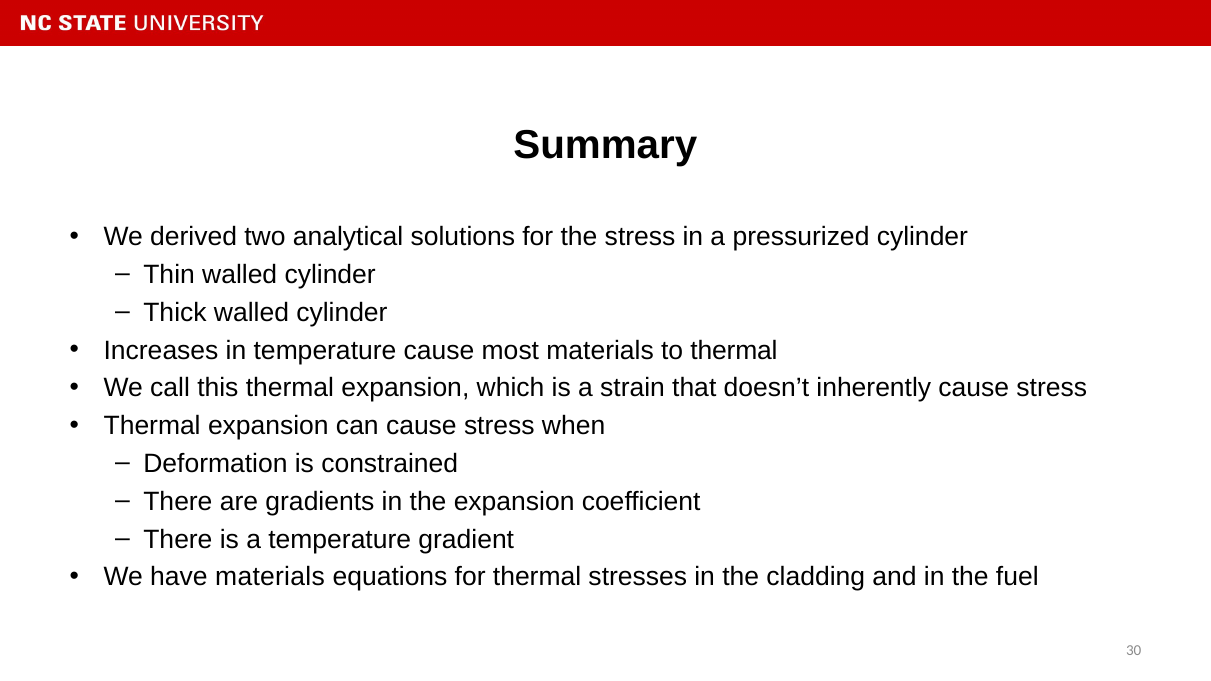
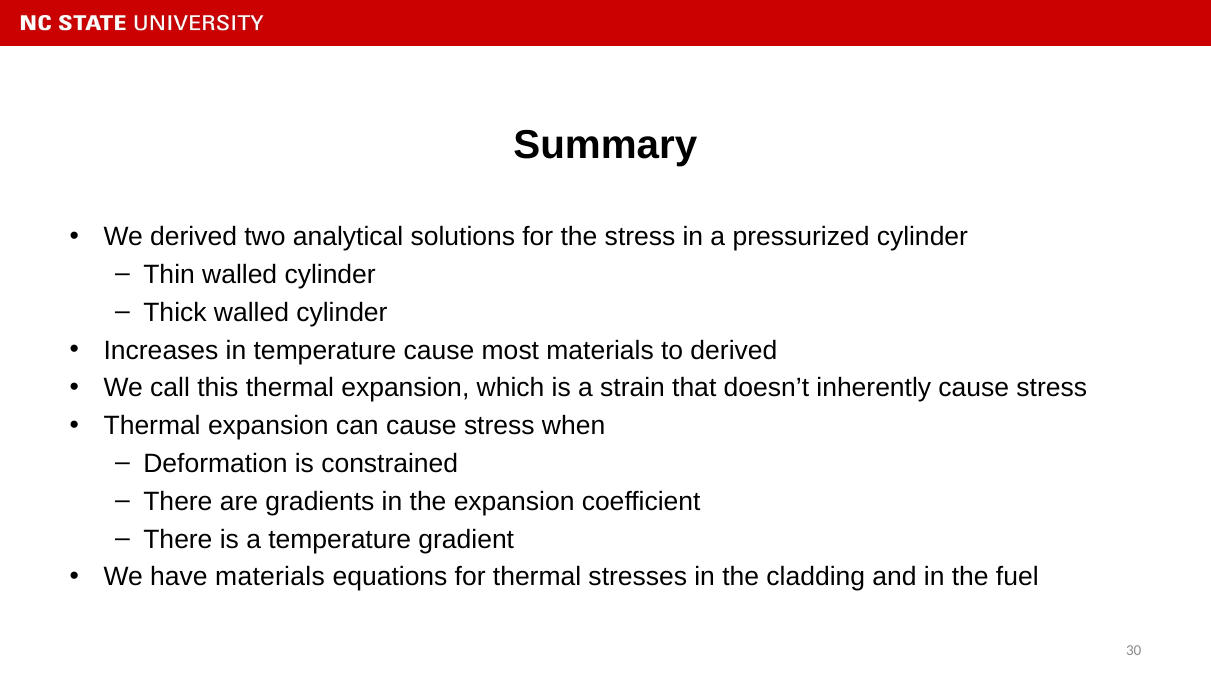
to thermal: thermal -> derived
